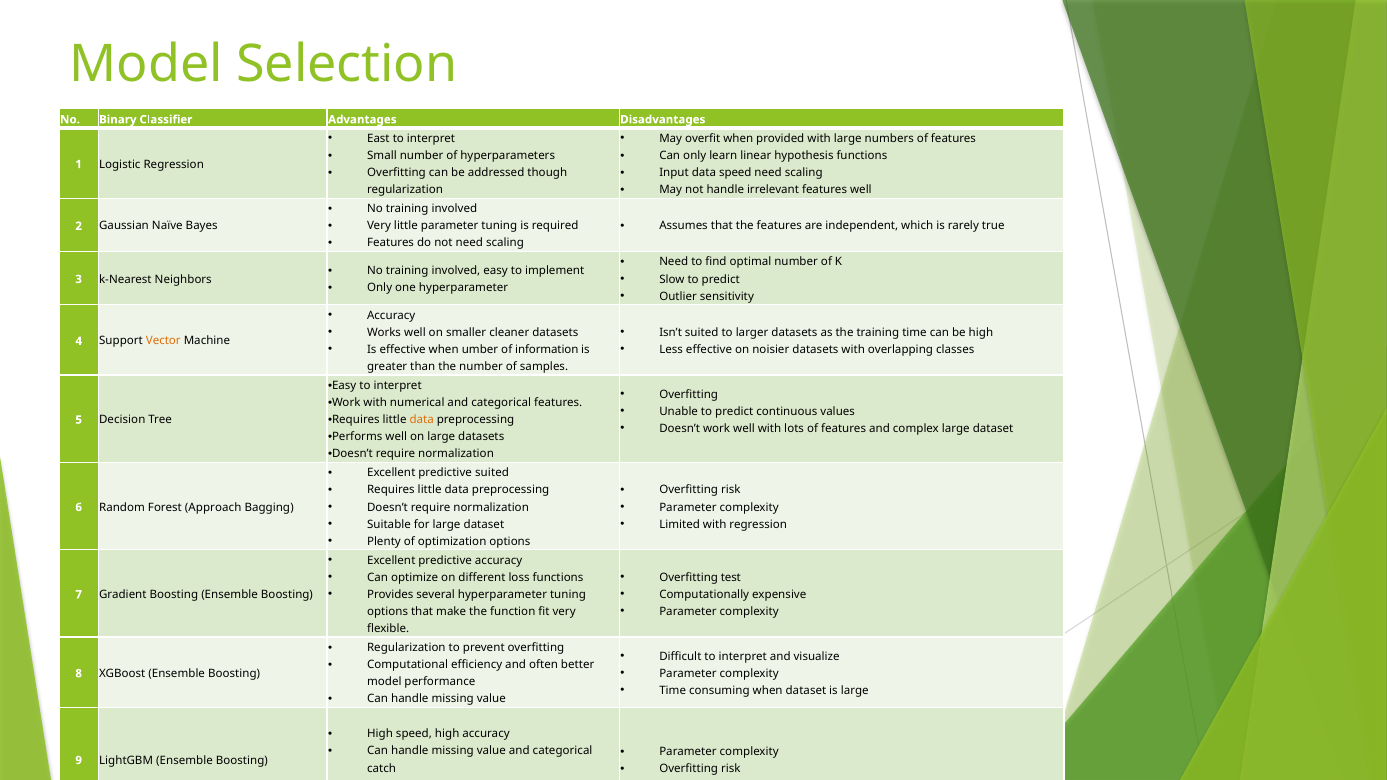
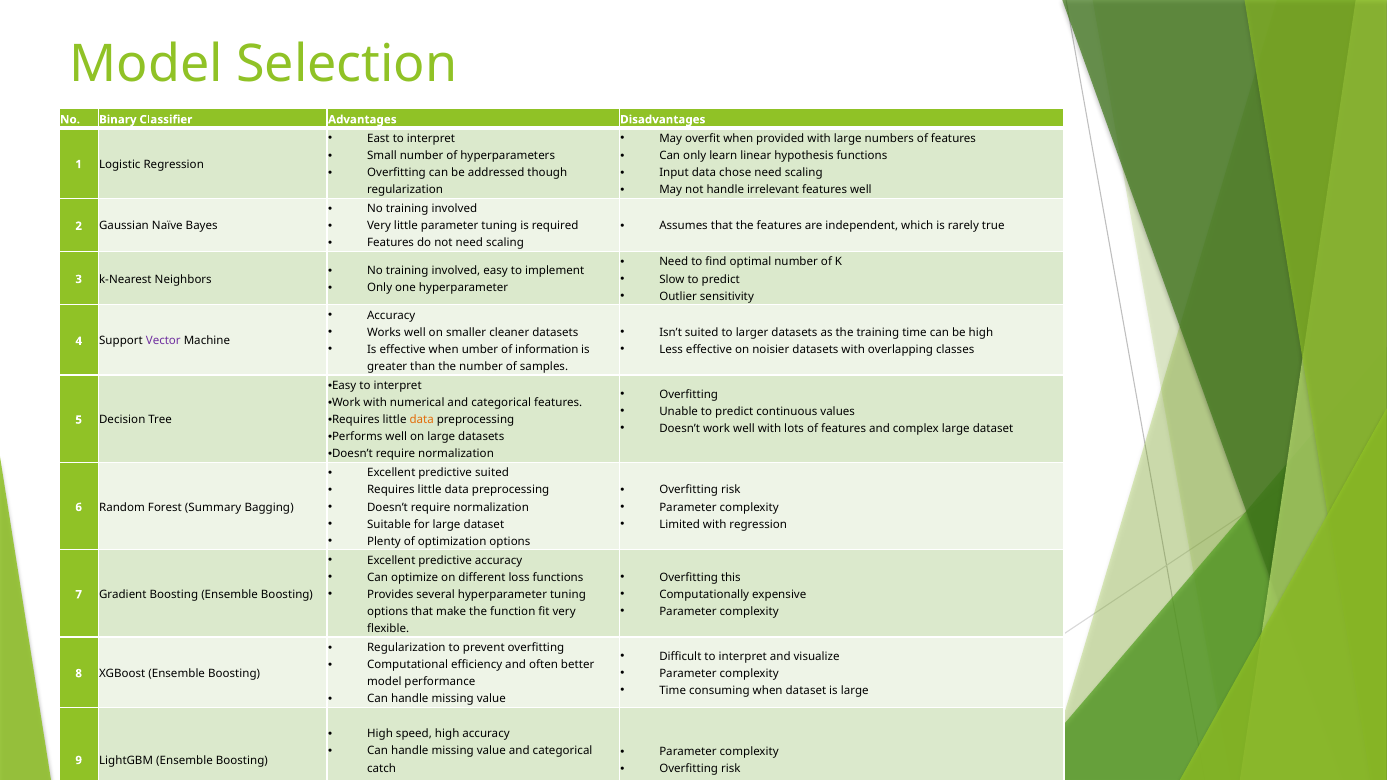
data speed: speed -> chose
Vector colour: orange -> purple
Approach: Approach -> Summary
test: test -> this
